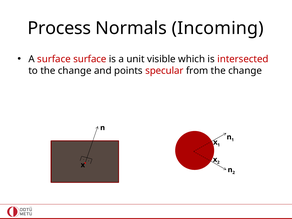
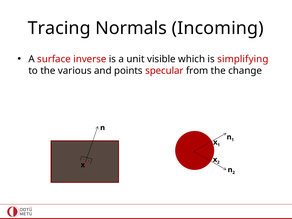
Process: Process -> Tracing
surface surface: surface -> inverse
intersected: intersected -> simplifying
to the change: change -> various
